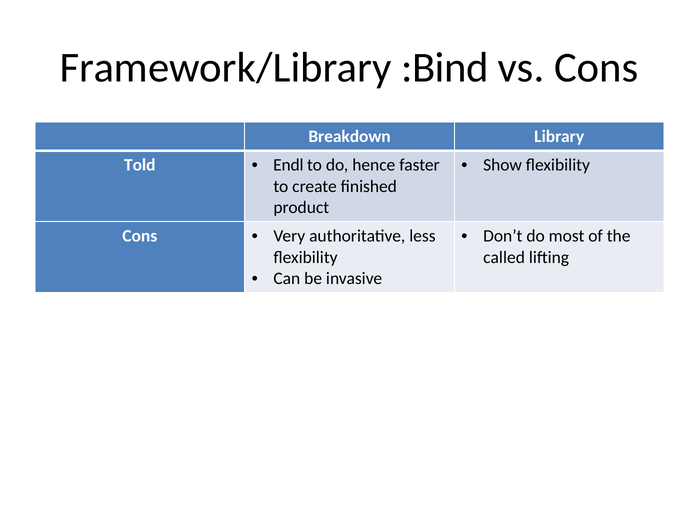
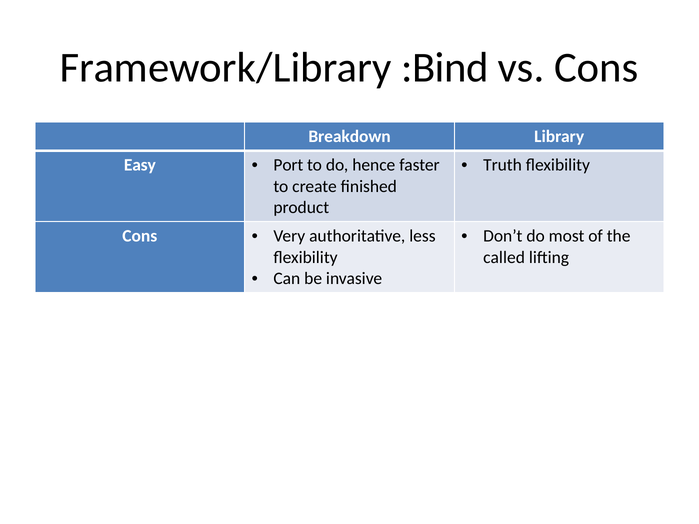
Show: Show -> Truth
Told: Told -> Easy
Endl: Endl -> Port
